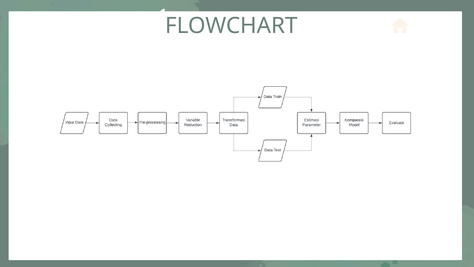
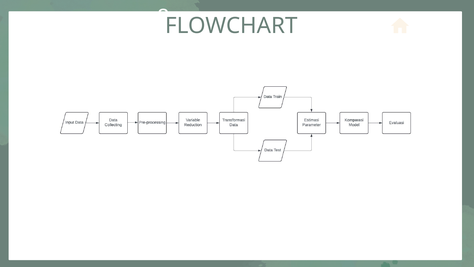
3 1: 1 -> 8
